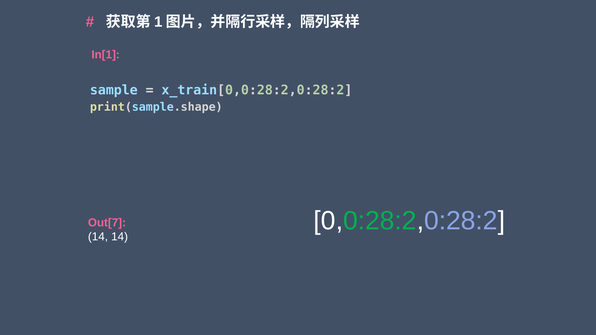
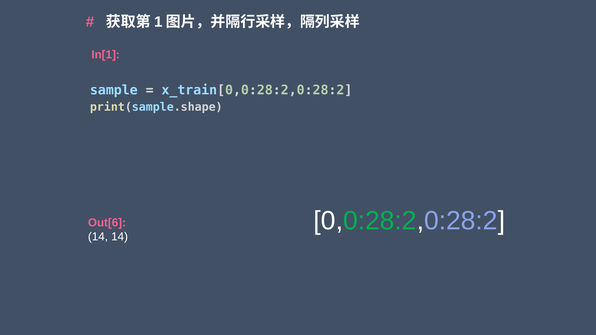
Out[7: Out[7 -> Out[6
